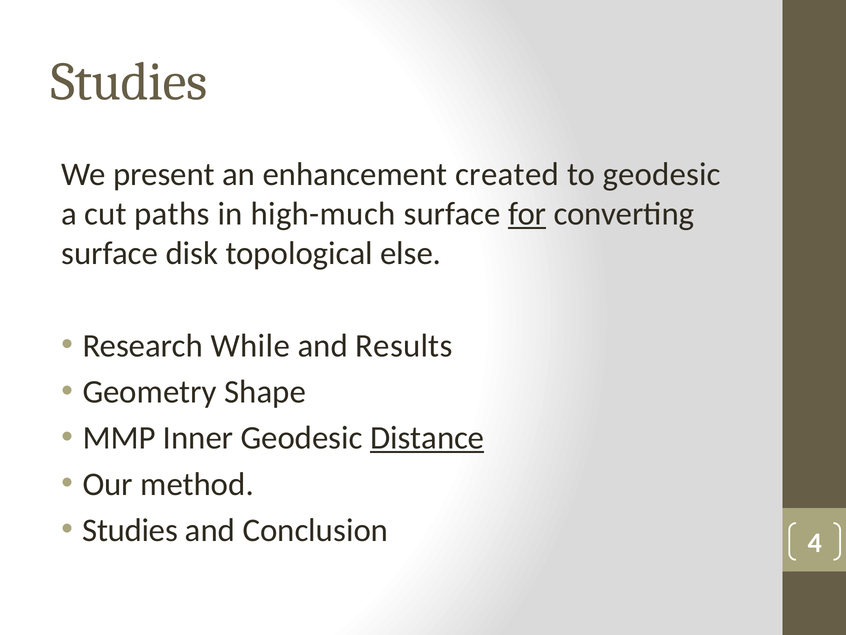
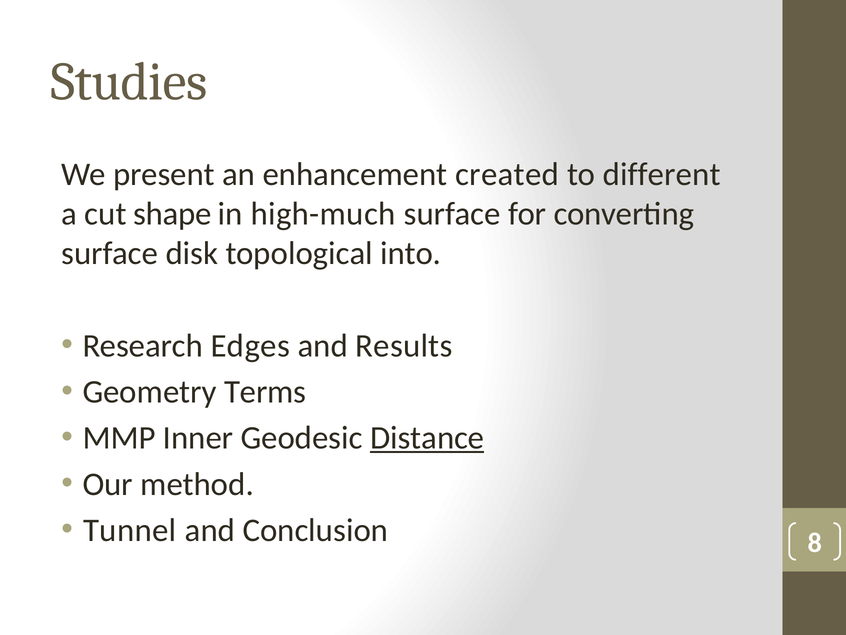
to geodesic: geodesic -> different
paths: paths -> shape
for underline: present -> none
else: else -> into
While: While -> Edges
Shape: Shape -> Terms
Studies at (130, 530): Studies -> Tunnel
4: 4 -> 8
